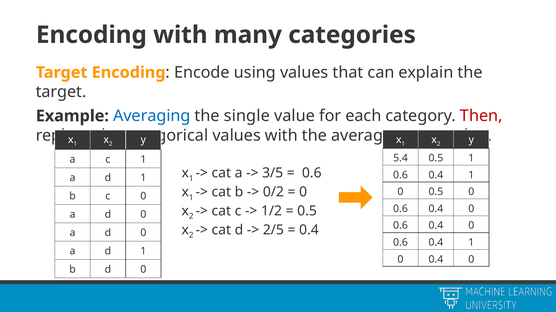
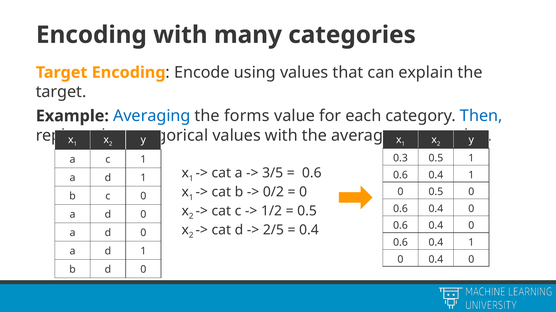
single: single -> forms
Then colour: red -> blue
5.4: 5.4 -> 0.3
